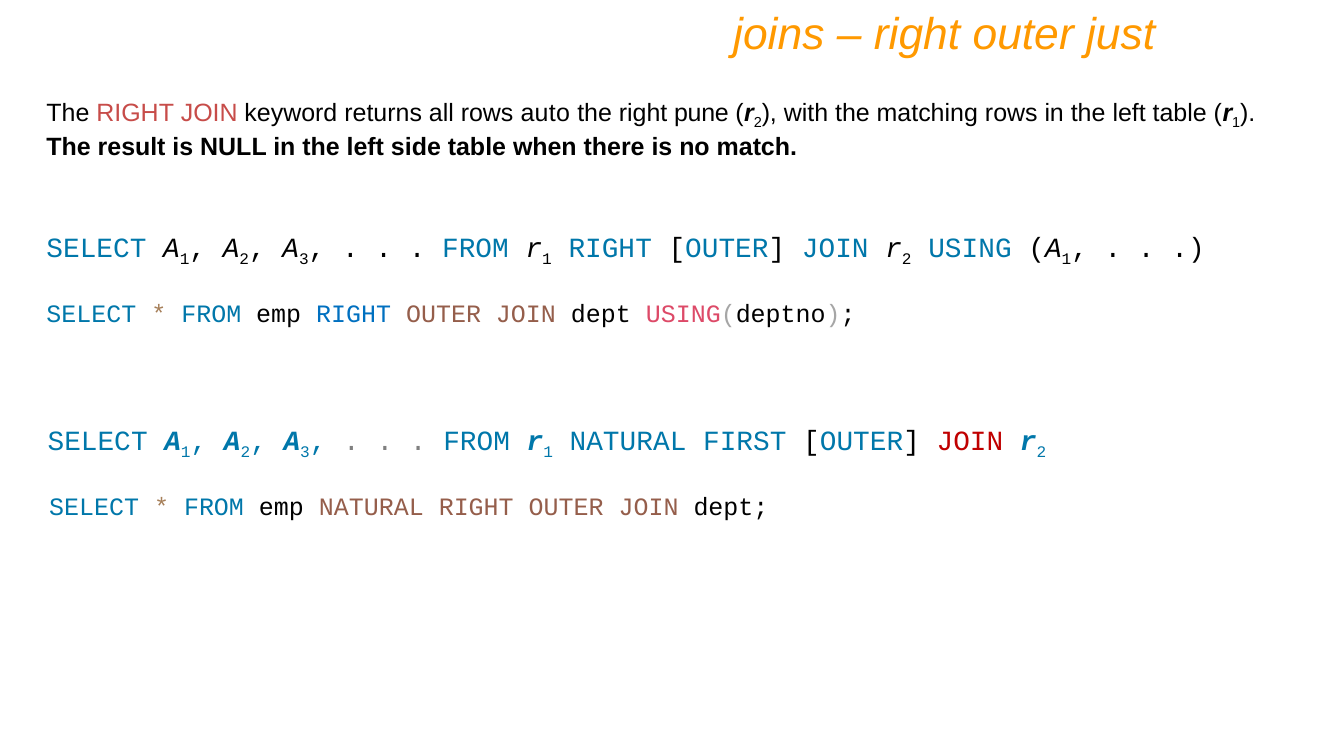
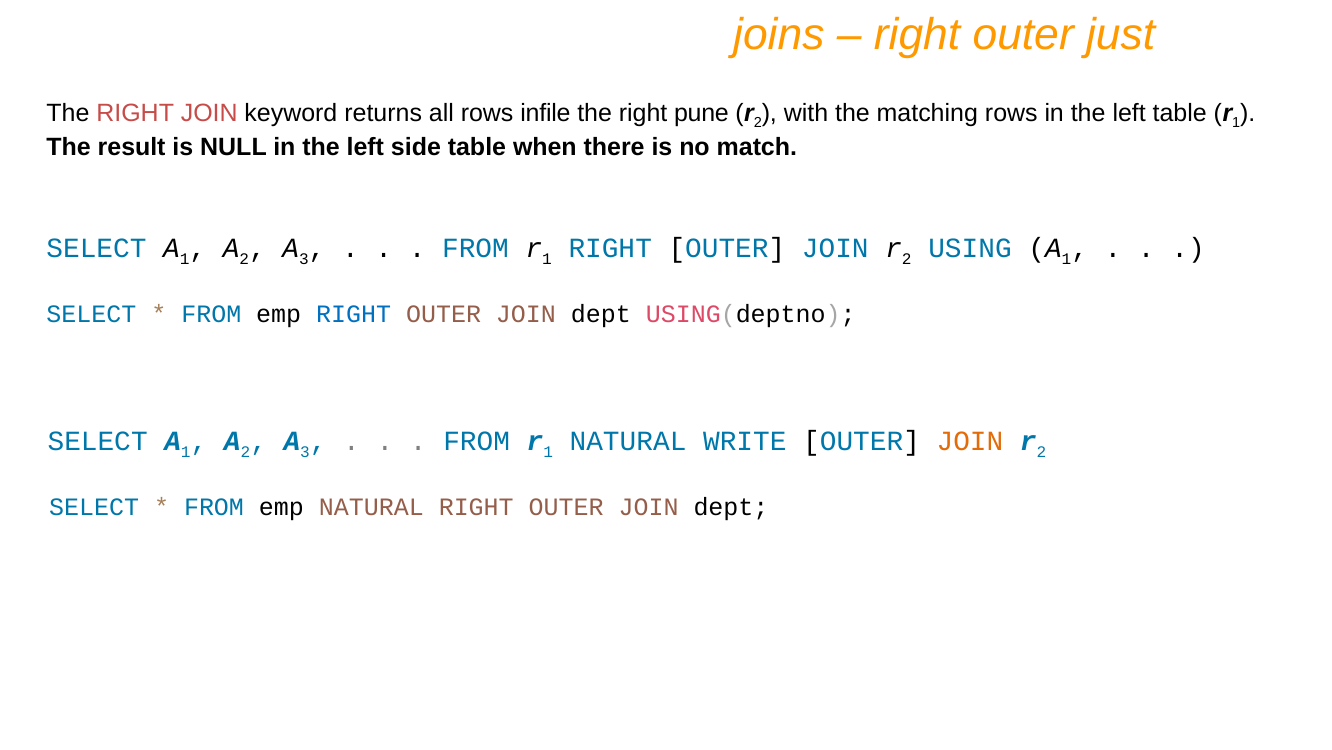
auto: auto -> infile
FIRST: FIRST -> WRITE
JOIN at (970, 441) colour: red -> orange
